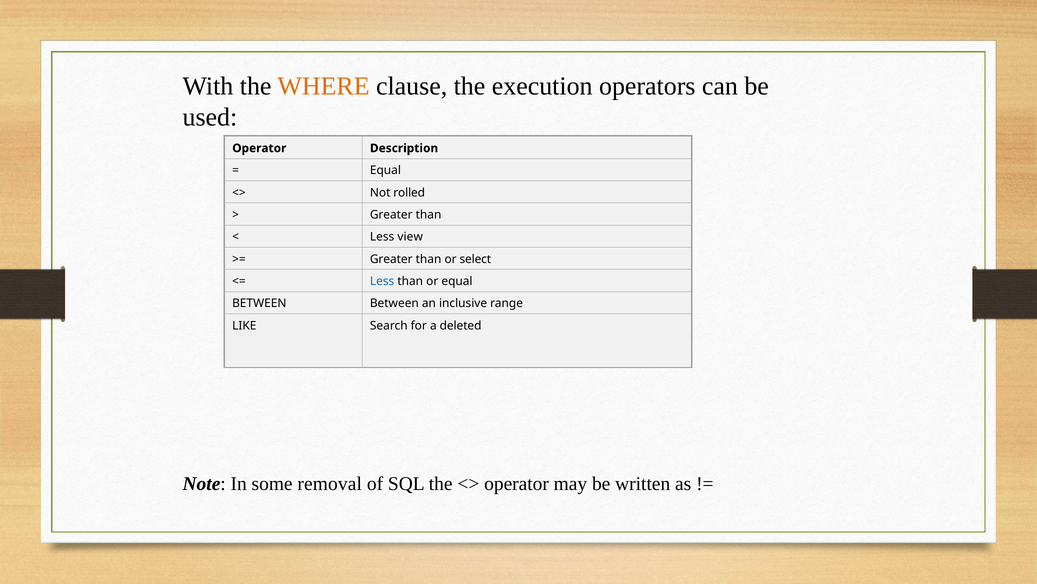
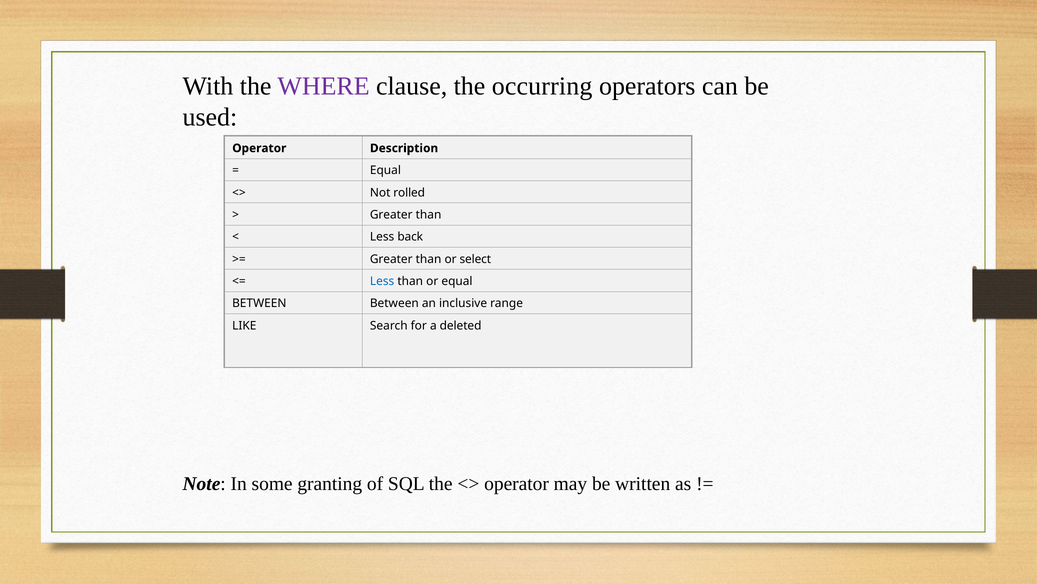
WHERE colour: orange -> purple
execution: execution -> occurring
view: view -> back
removal: removal -> granting
